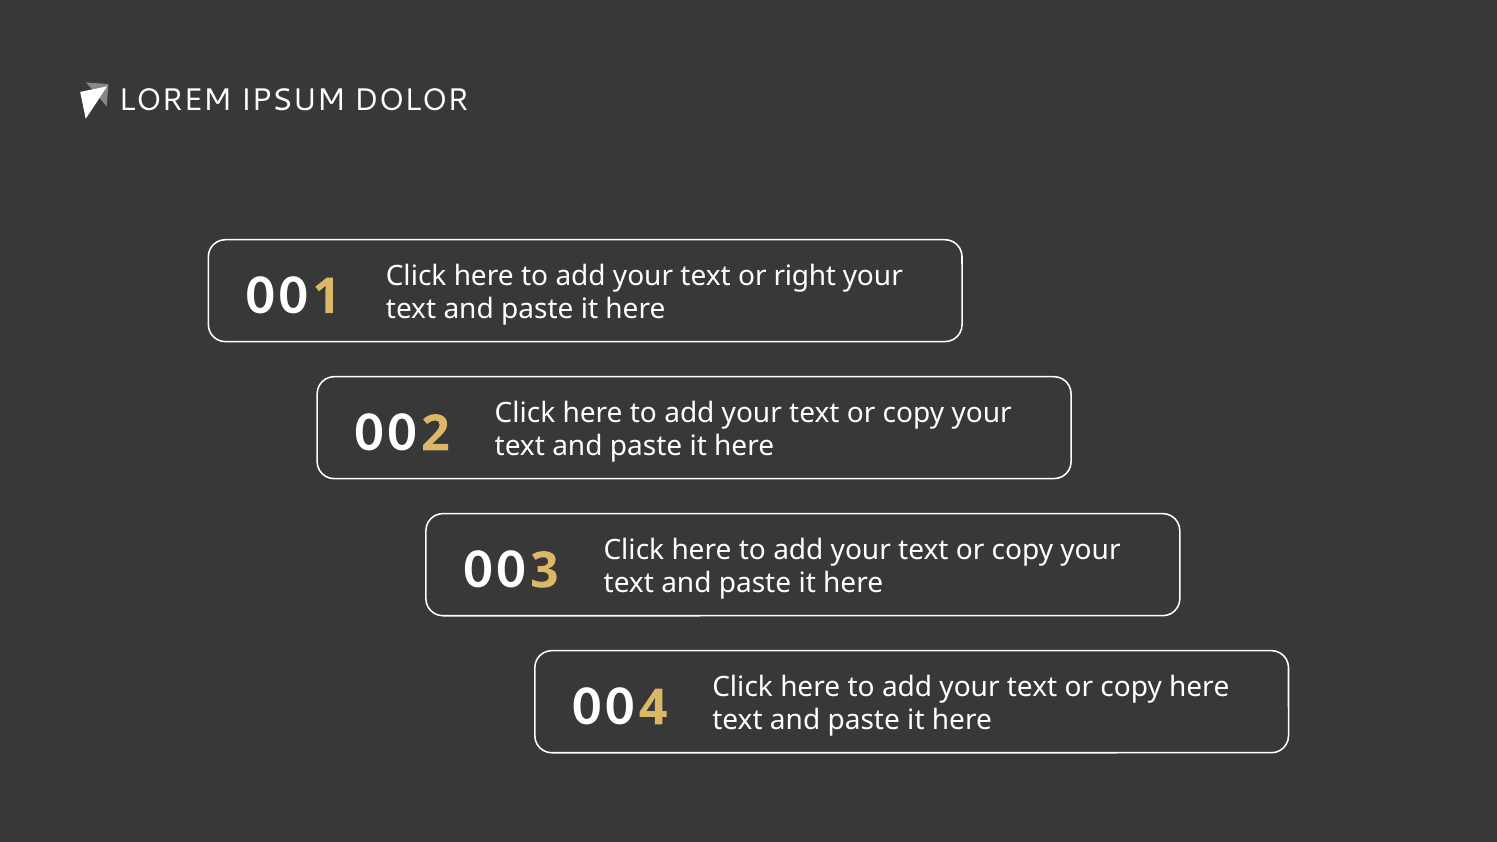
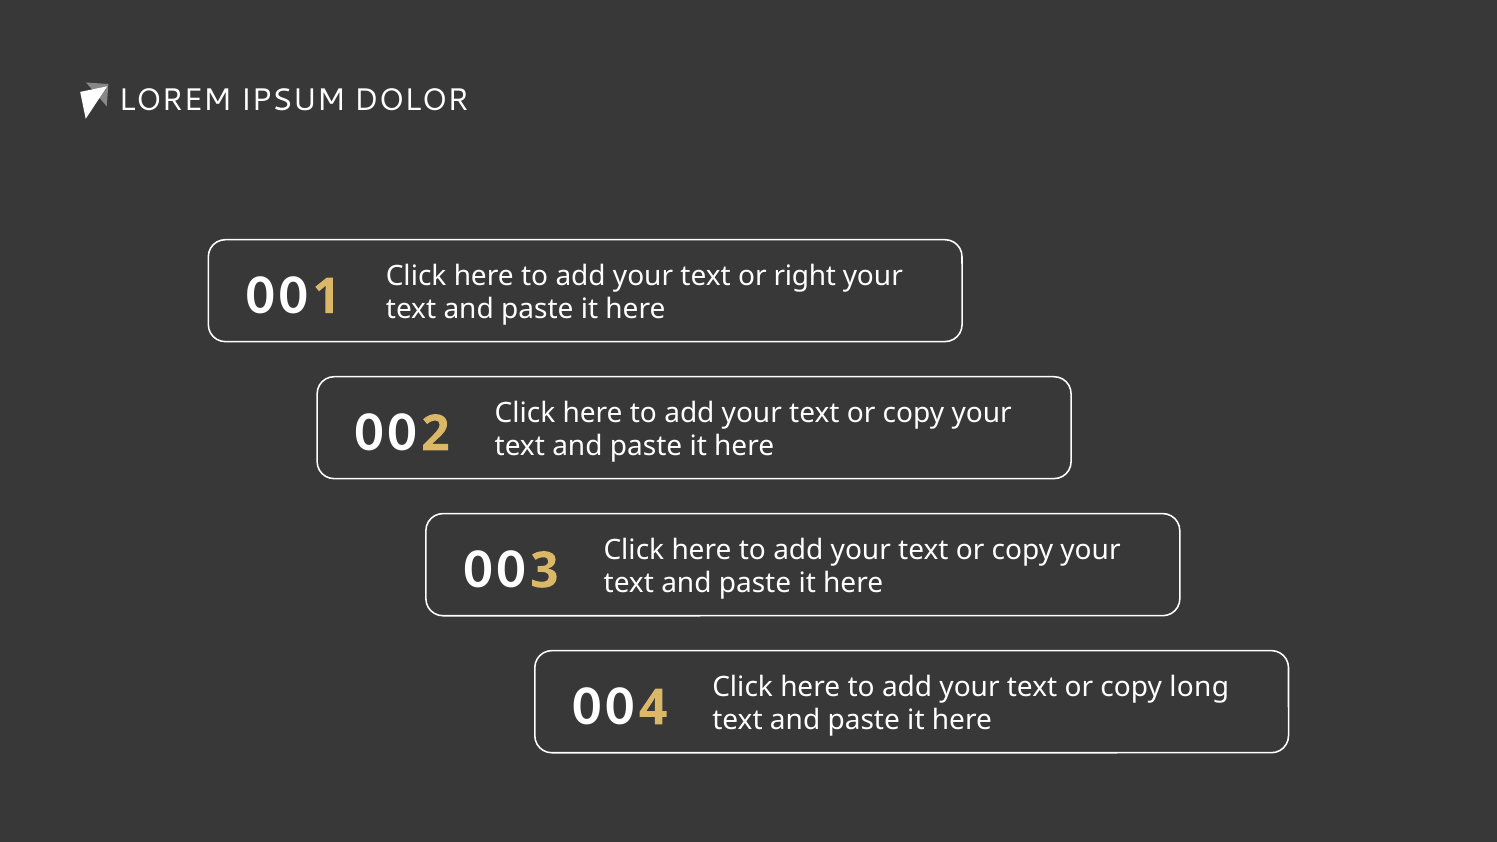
copy here: here -> long
